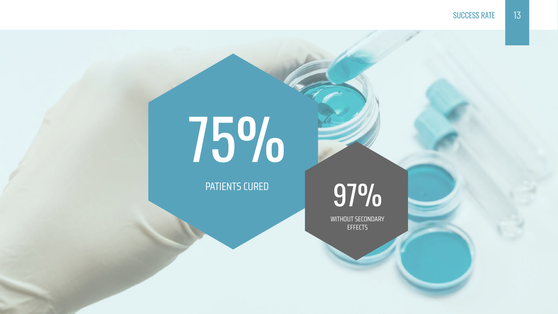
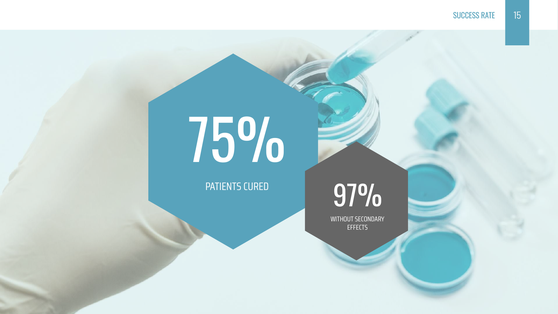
13: 13 -> 15
